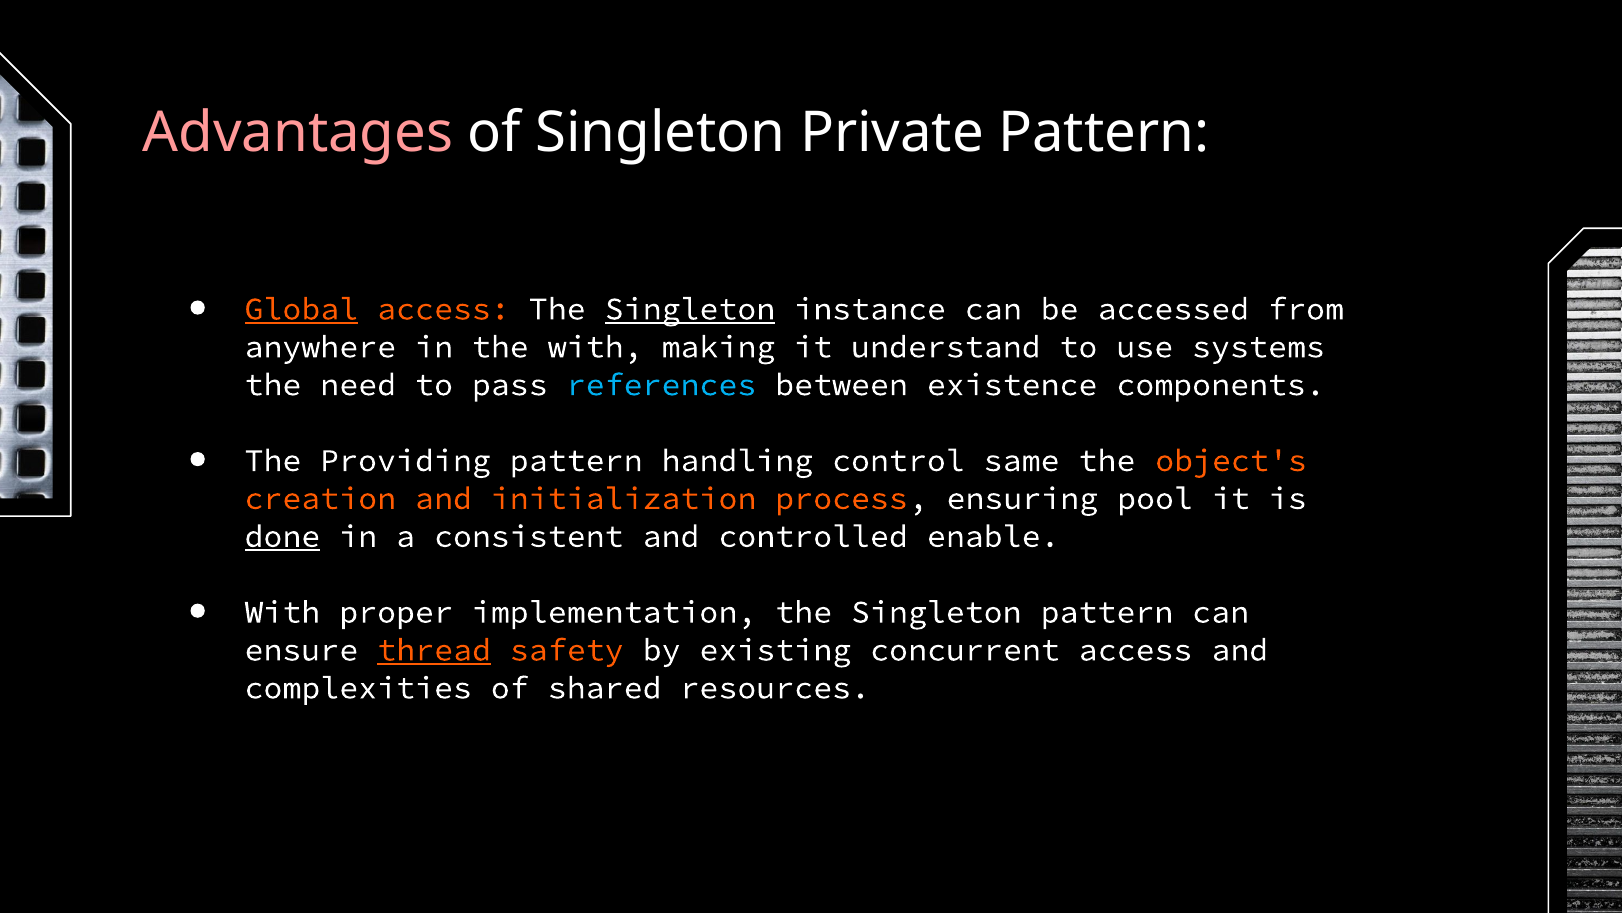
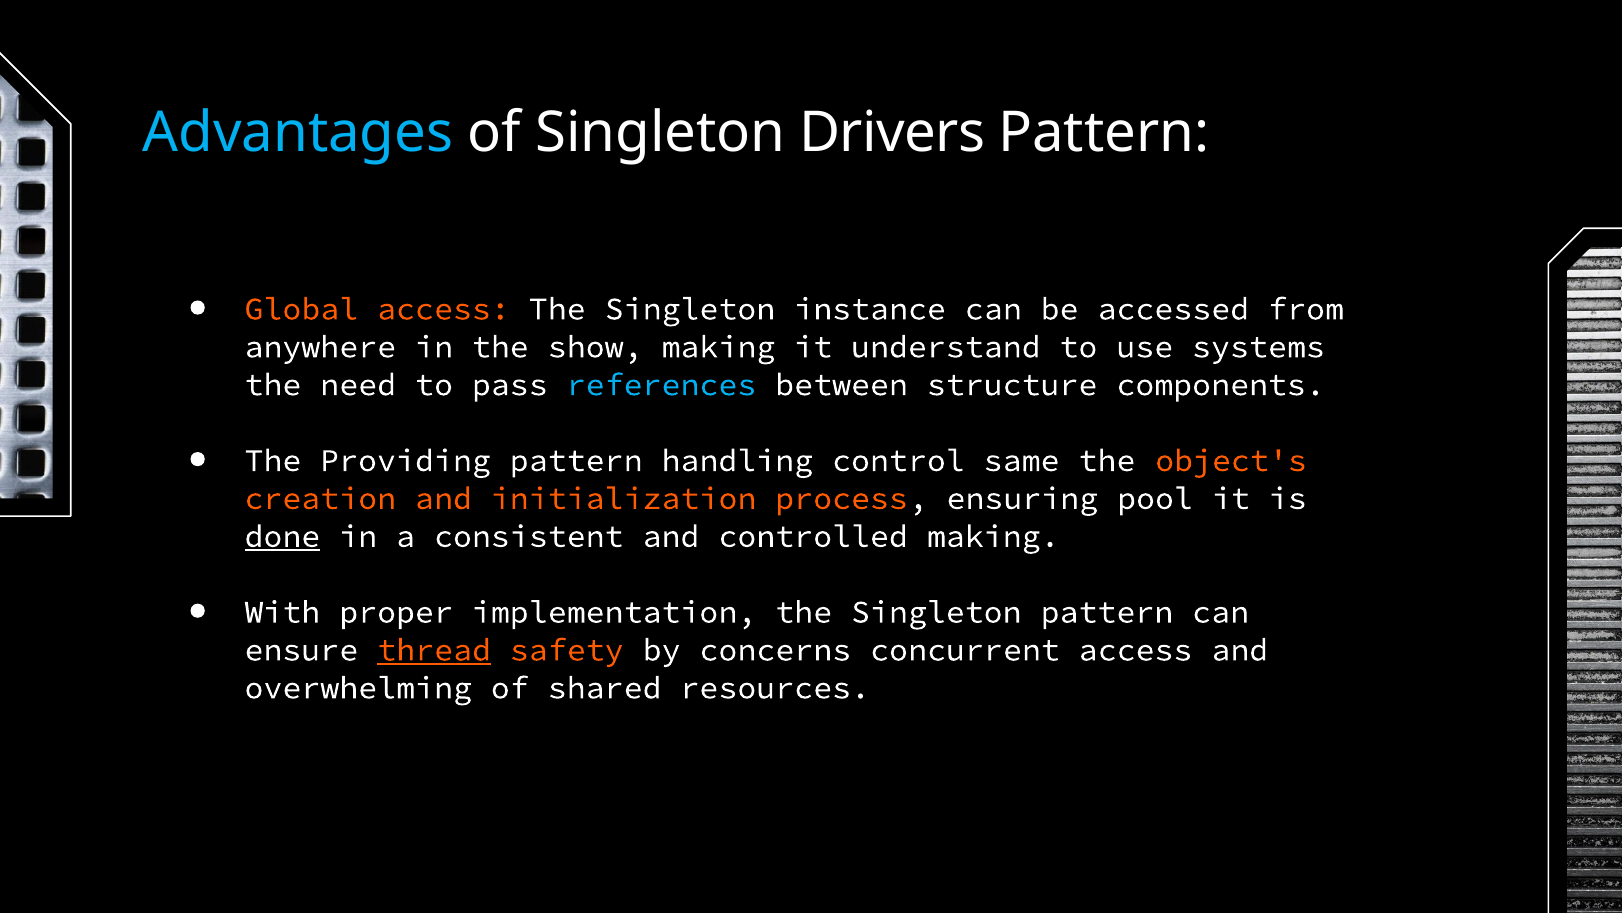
Advantages colour: pink -> light blue
Private: Private -> Drivers
Global underline: present -> none
Singleton at (690, 309) underline: present -> none
the with: with -> show
existence: existence -> structure
controlled enable: enable -> making
existing: existing -> concerns
complexities: complexities -> overwhelming
